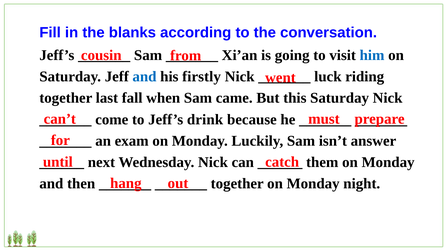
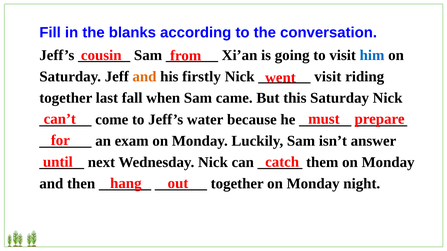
and at (144, 77) colour: blue -> orange
luck at (328, 77): luck -> visit
drink: drink -> water
